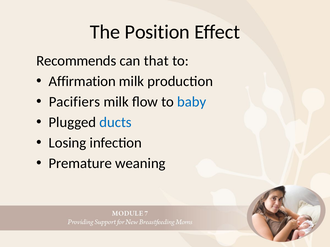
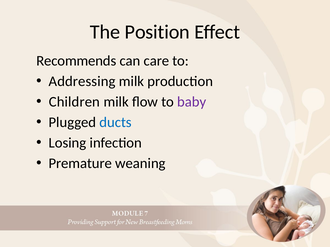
that: that -> care
Affirmation: Affirmation -> Addressing
Pacifiers: Pacifiers -> Children
baby colour: blue -> purple
